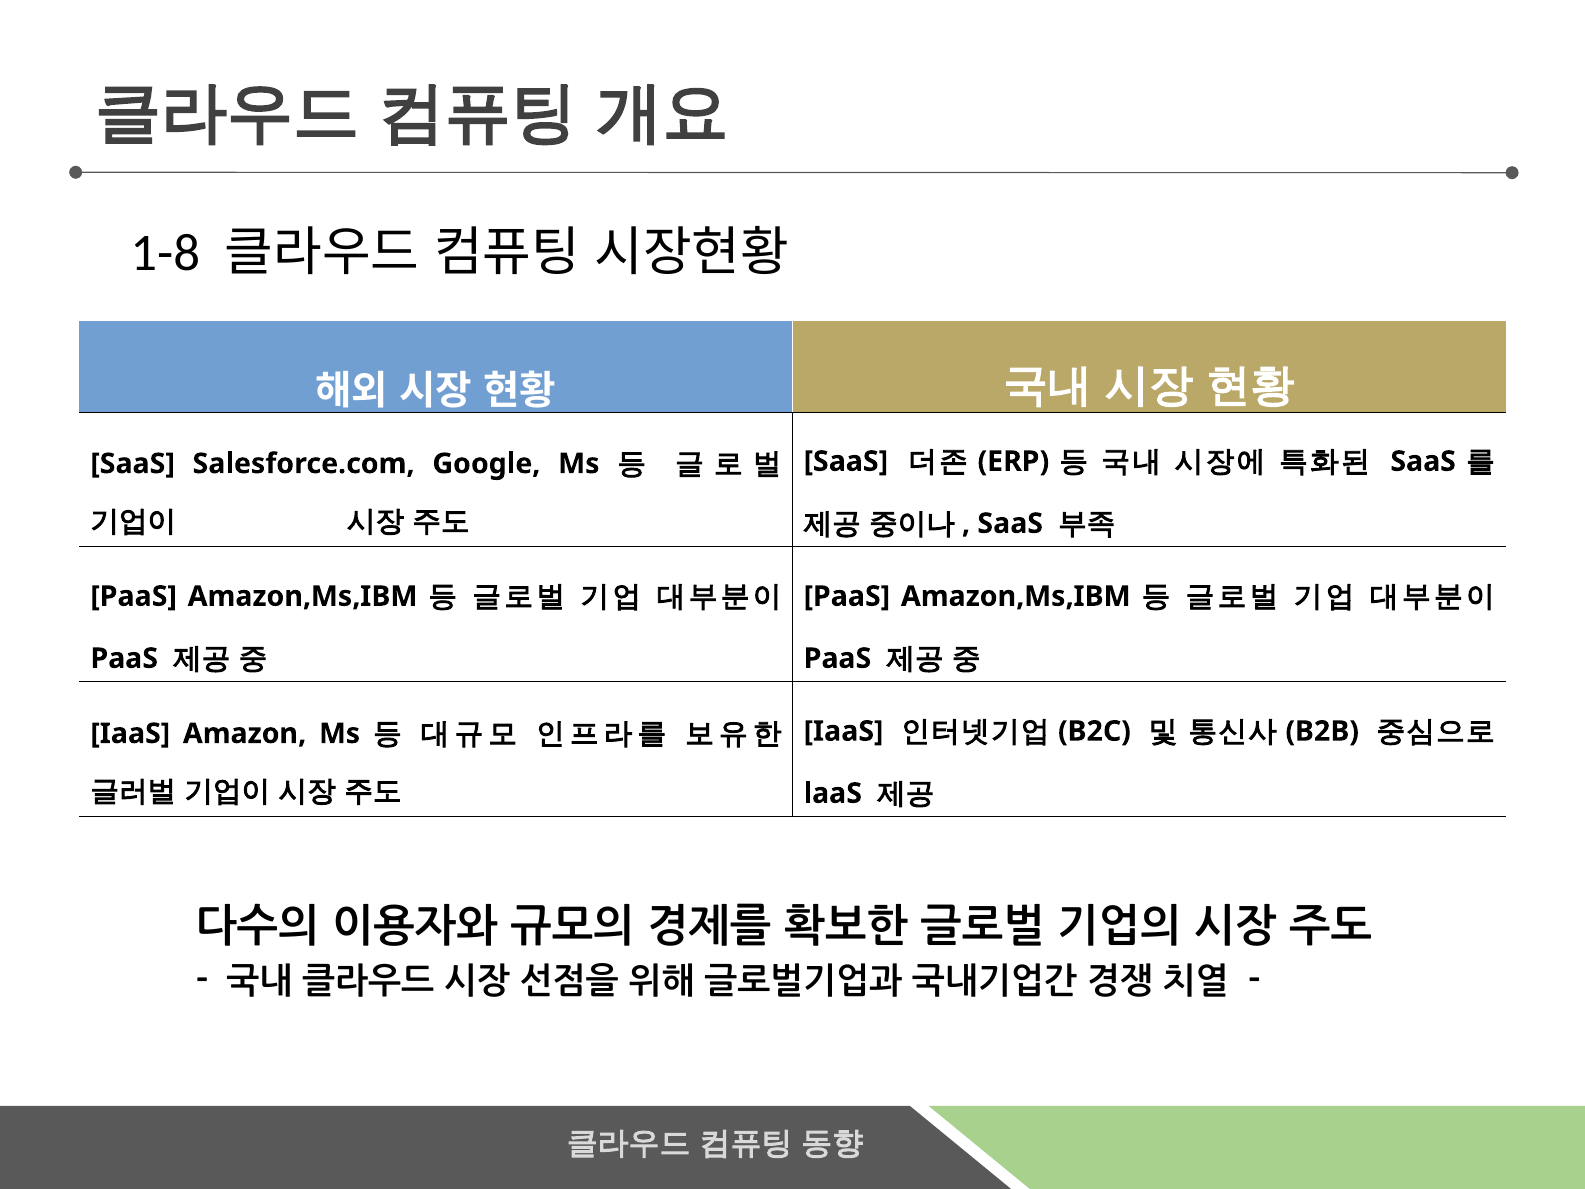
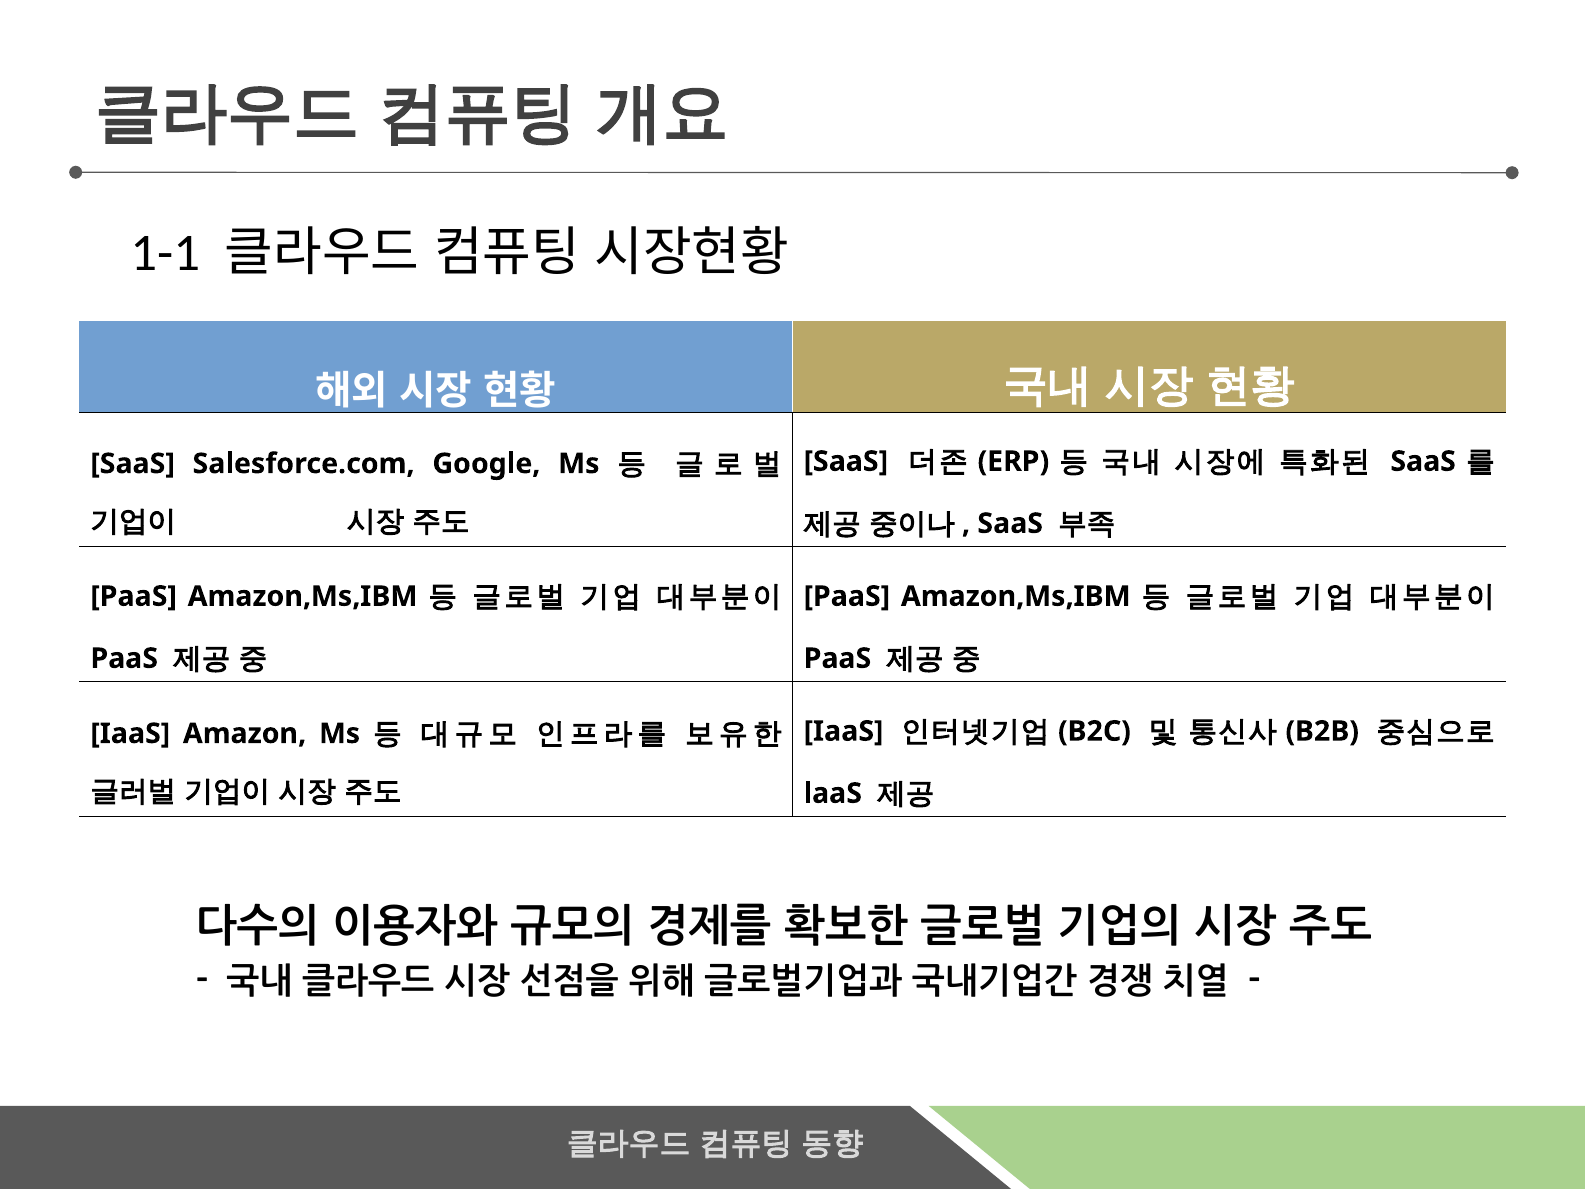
1-8: 1-8 -> 1-1
